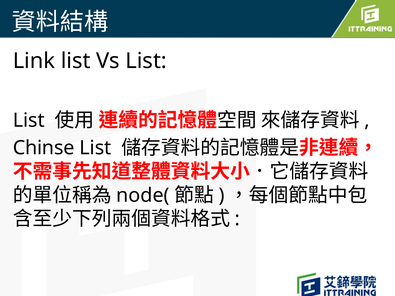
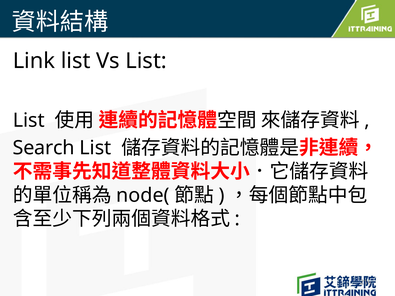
Chinse: Chinse -> Search
